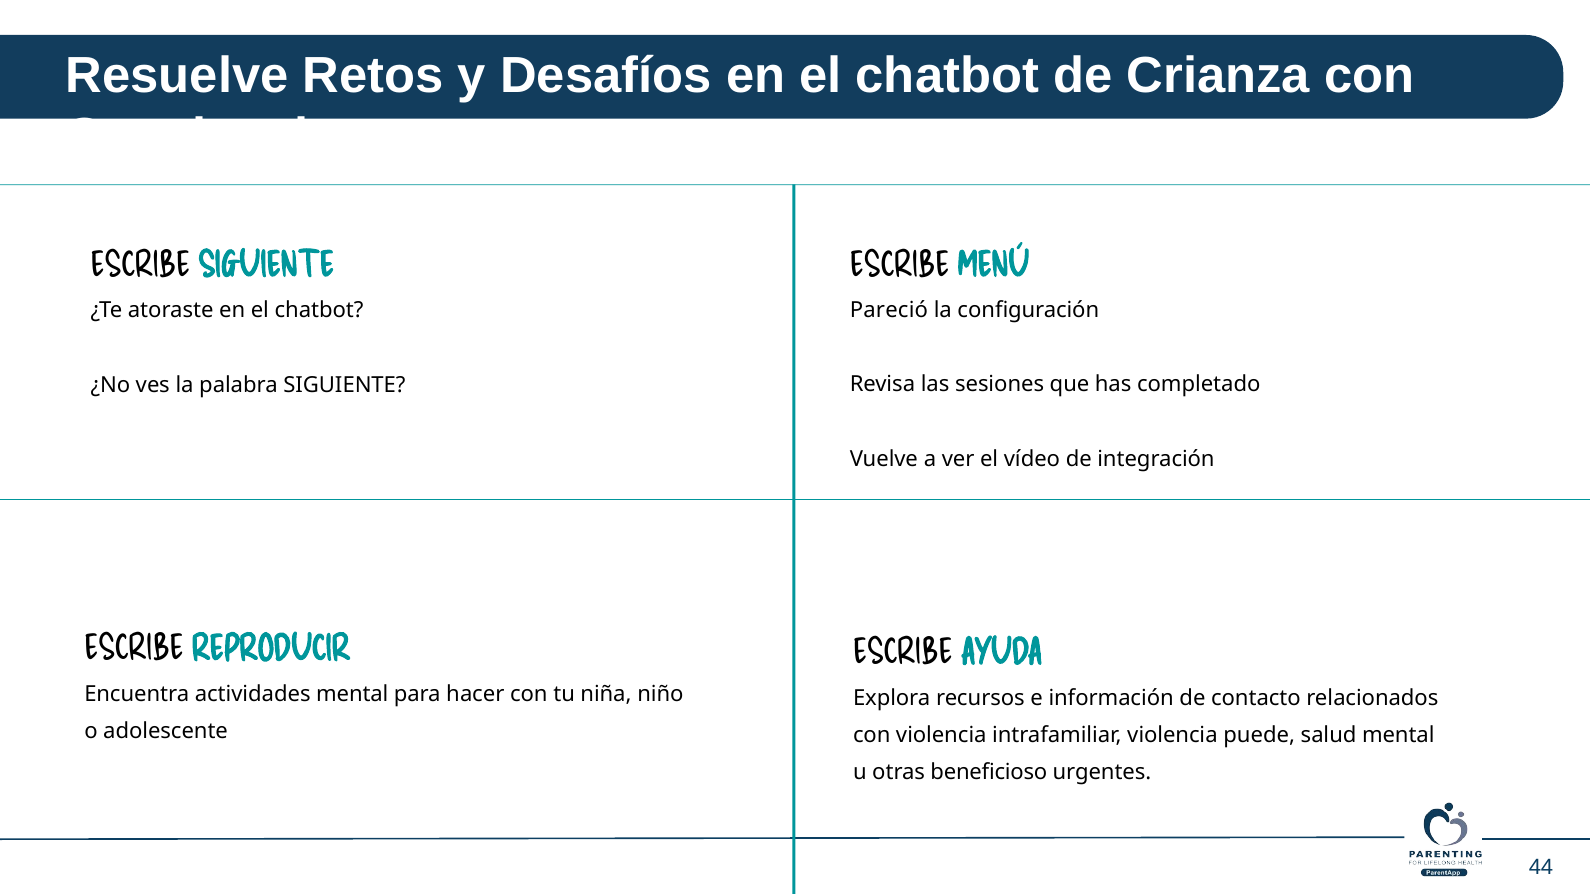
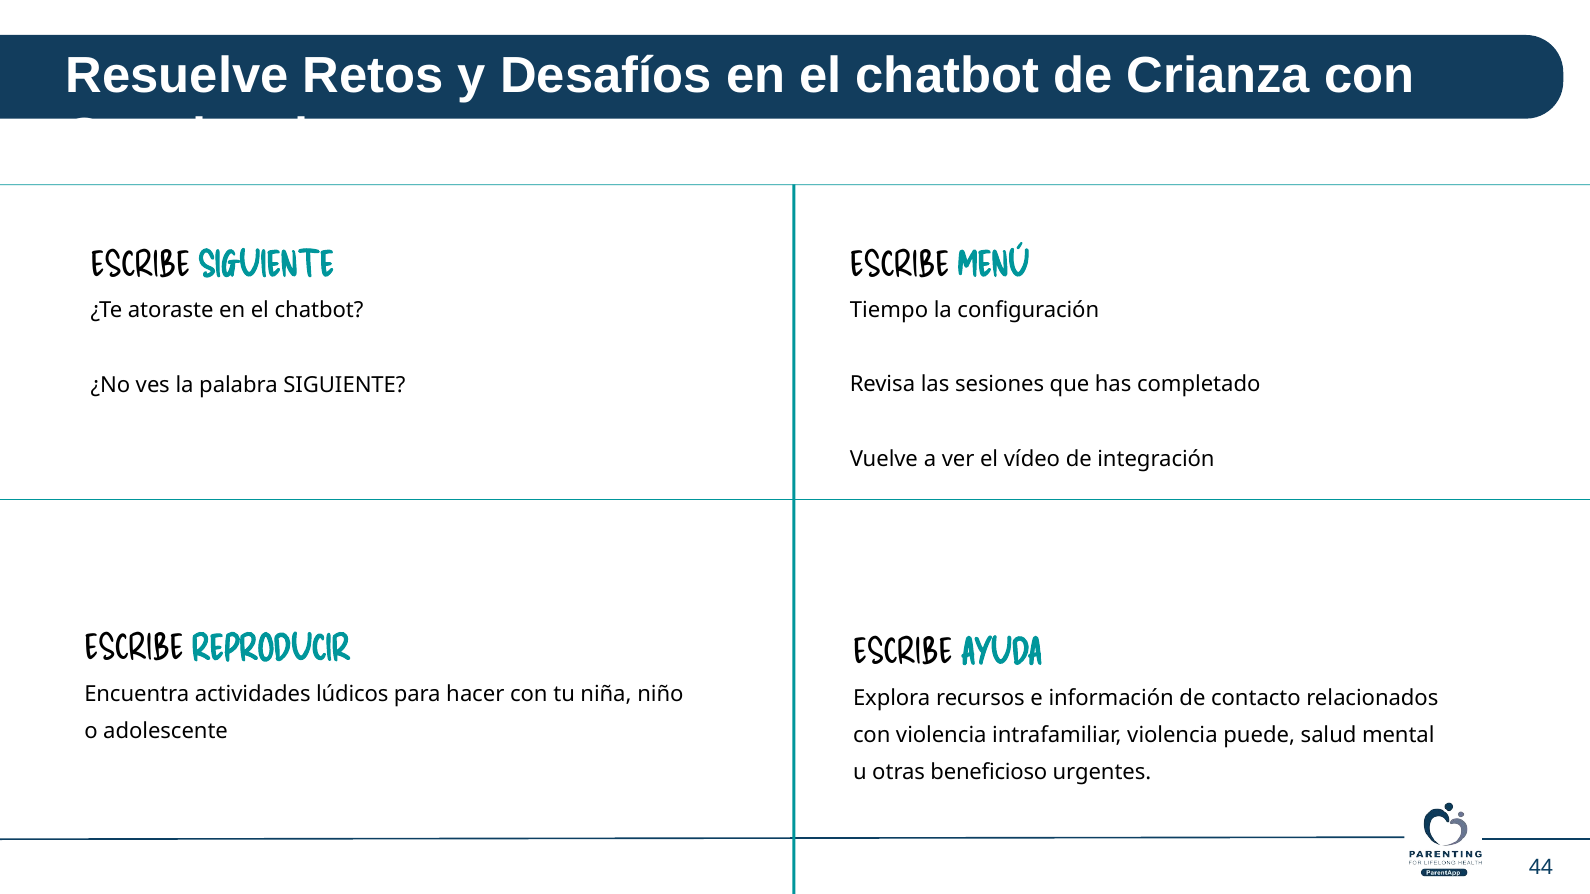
Pareció: Pareció -> Tiempo
actividades mental: mental -> lúdicos
